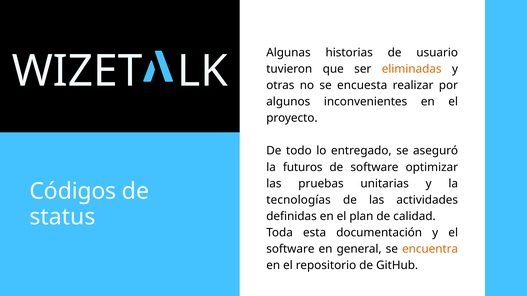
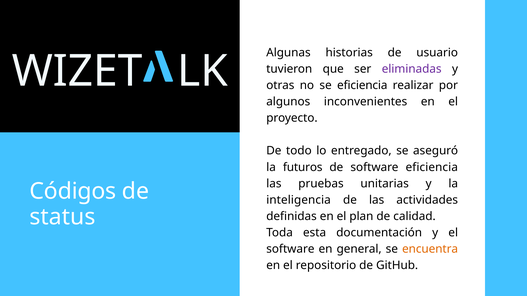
eliminadas colour: orange -> purple
se encuesta: encuesta -> eficiencia
software optimizar: optimizar -> eficiencia
tecnologías: tecnologías -> inteligencia
